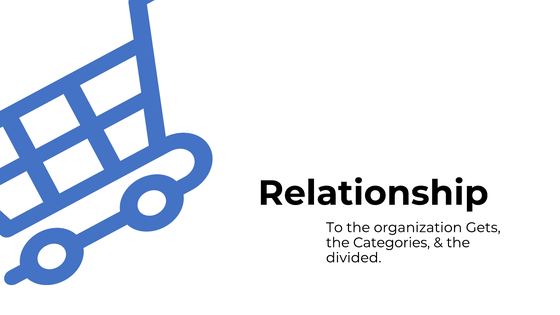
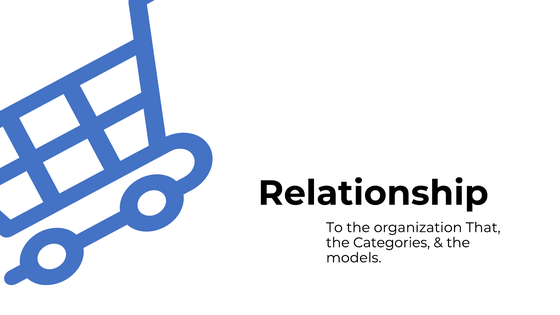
Gets: Gets -> That
divided: divided -> models
